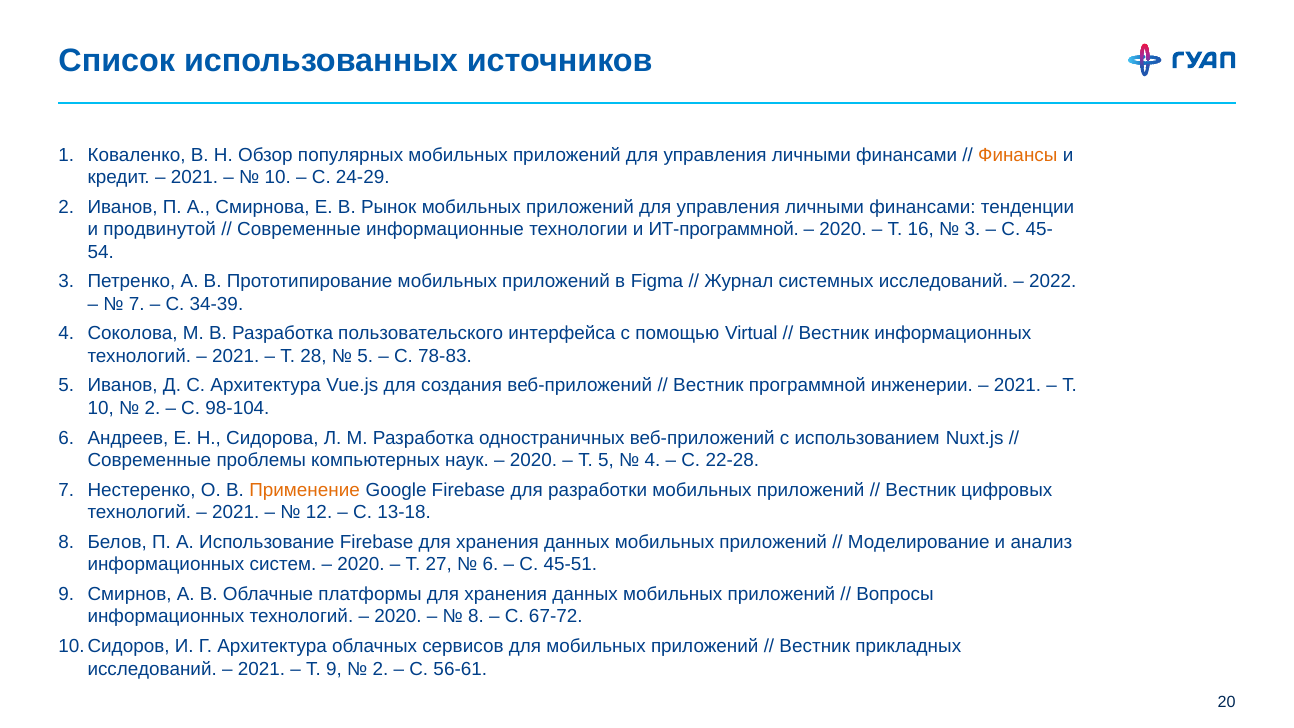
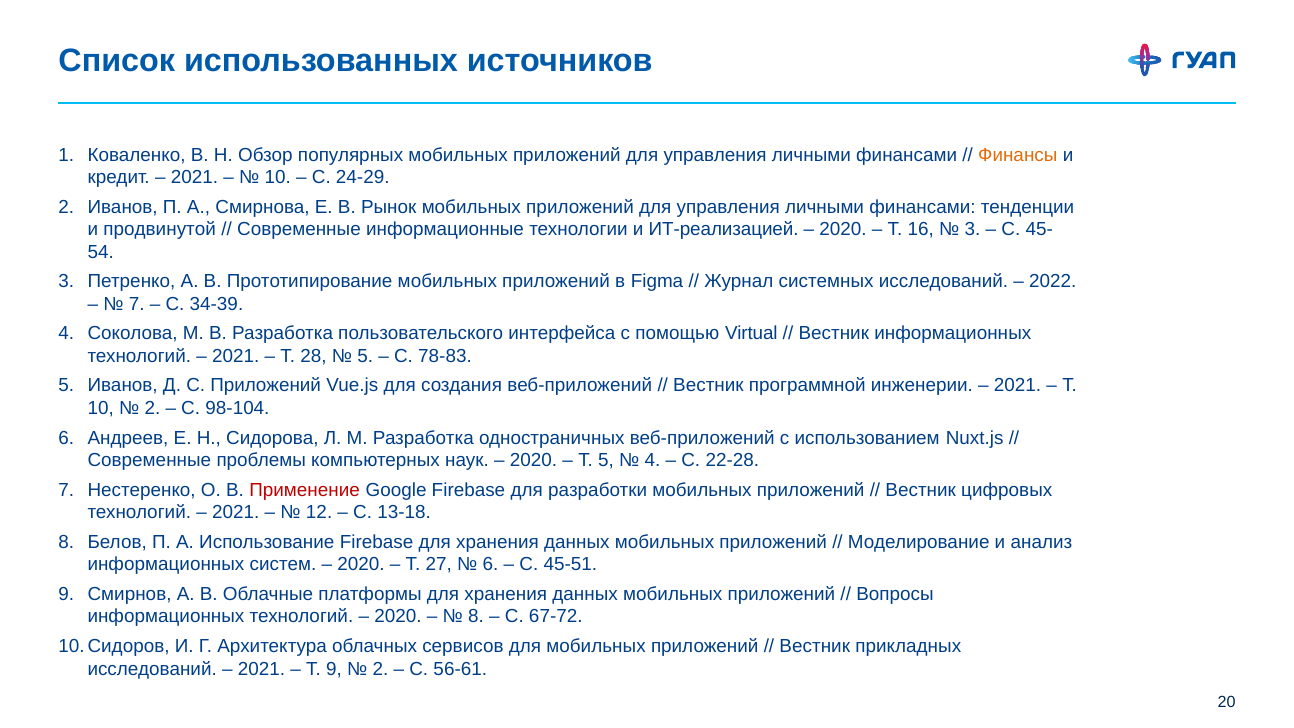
ИТ-программной: ИТ-программной -> ИТ-реализацией
С Архитектура: Архитектура -> Приложений
Применение colour: orange -> red
